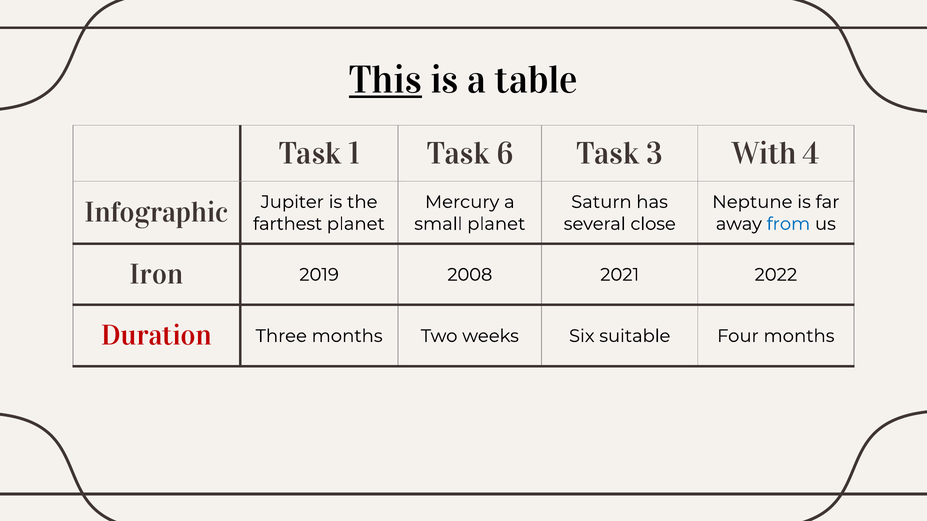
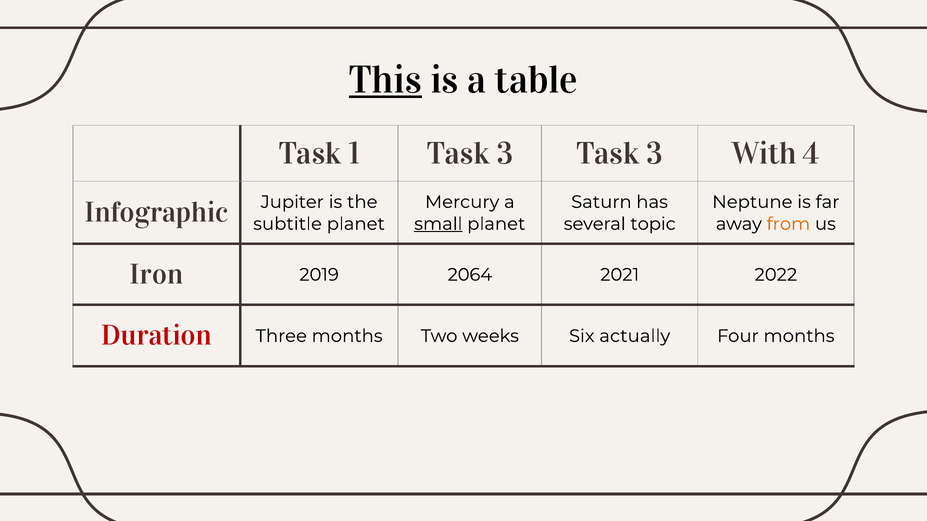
1 Task 6: 6 -> 3
farthest: farthest -> subtitle
small underline: none -> present
close: close -> topic
from colour: blue -> orange
2008: 2008 -> 2064
suitable: suitable -> actually
